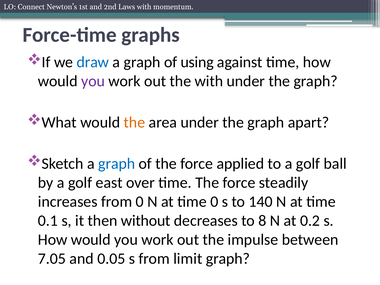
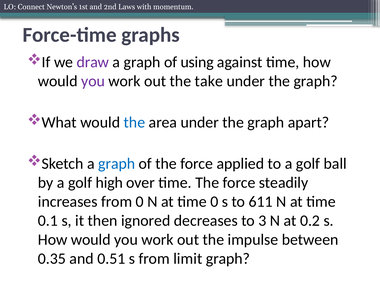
draw colour: blue -> purple
the with: with -> take
the at (134, 122) colour: orange -> blue
east: east -> high
140: 140 -> 611
without: without -> ignored
8: 8 -> 3
7.05: 7.05 -> 0.35
0.05: 0.05 -> 0.51
